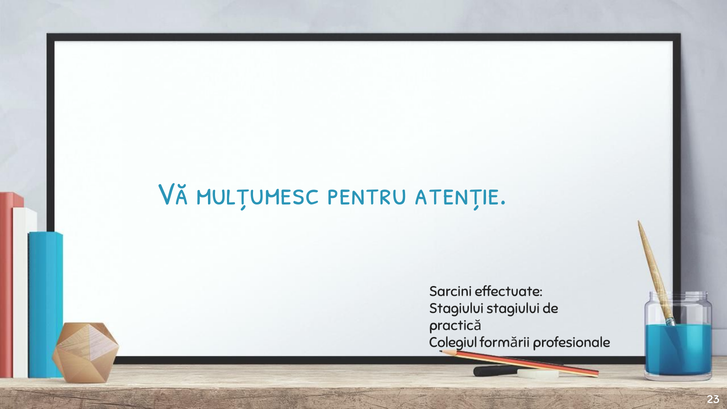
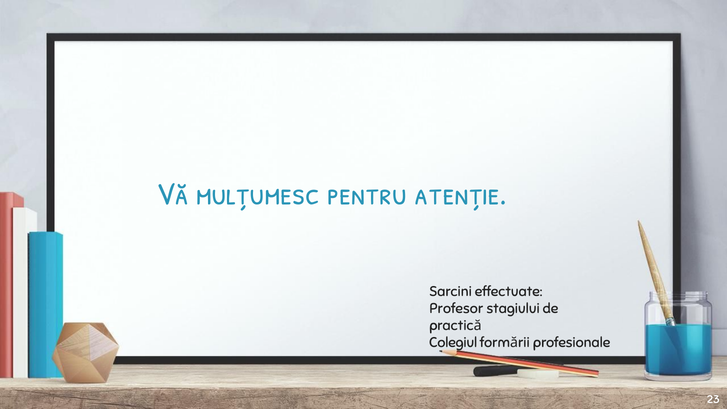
Stagiului at (456, 309): Stagiului -> Profesor
